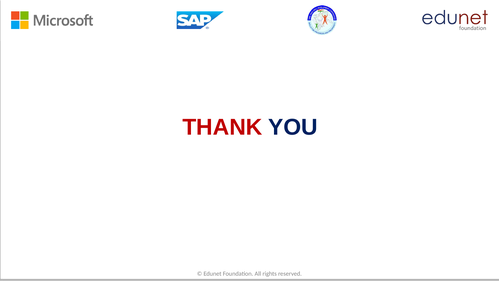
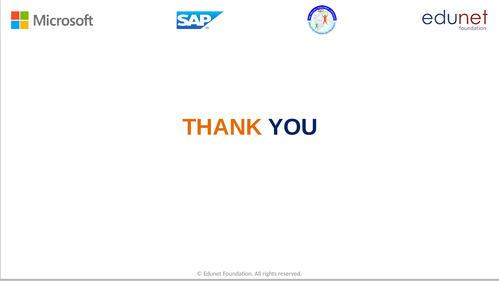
THANK colour: red -> orange
